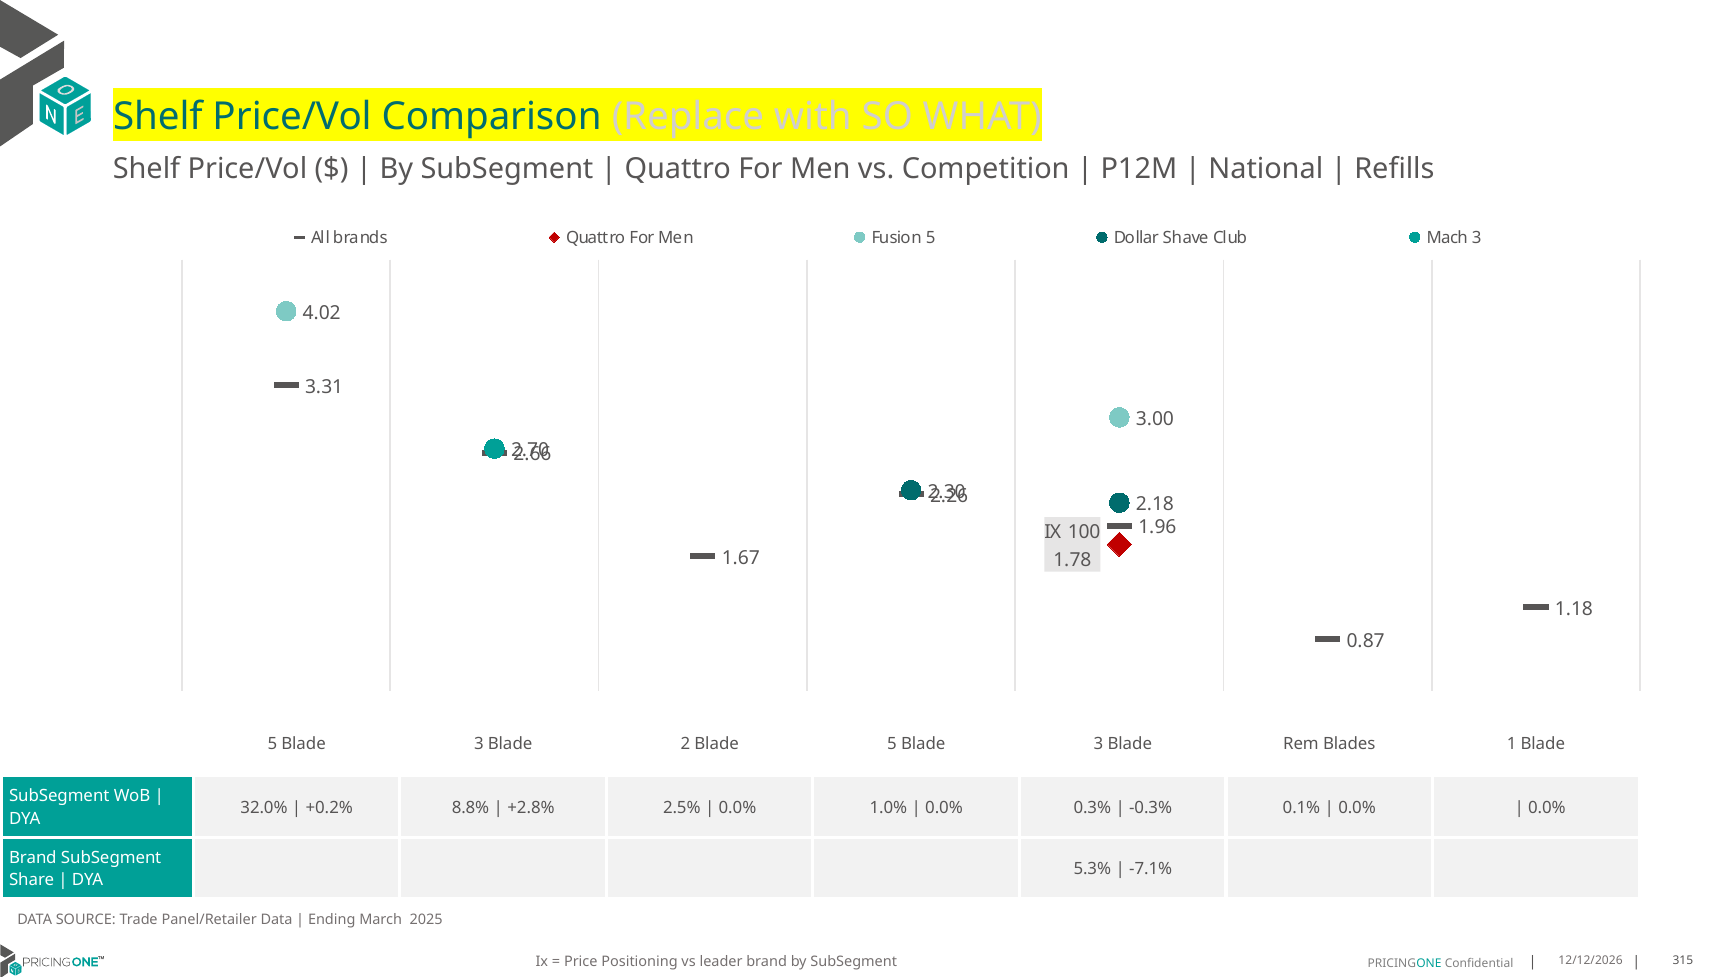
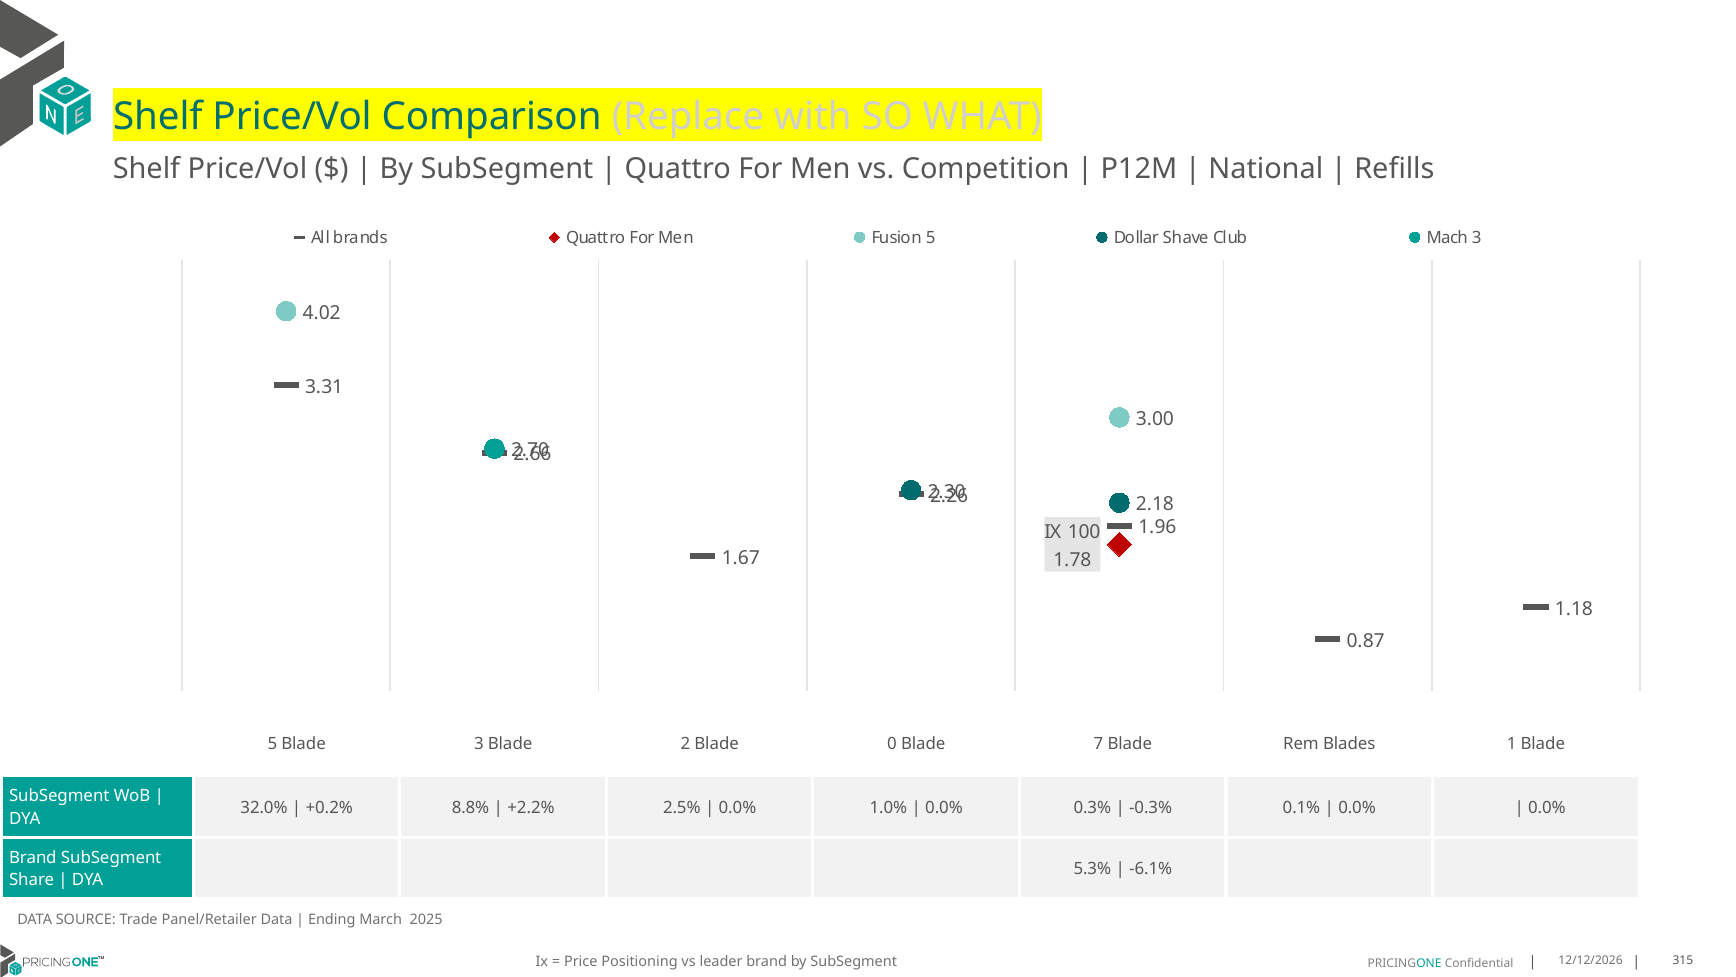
Blade 5: 5 -> 0
3 at (1099, 743): 3 -> 7
+2.8%: +2.8% -> +2.2%
-7.1%: -7.1% -> -6.1%
